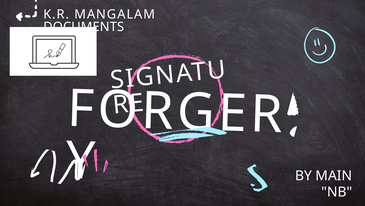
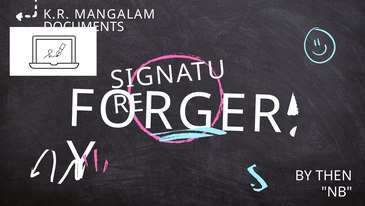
MAIN: MAIN -> THEN
